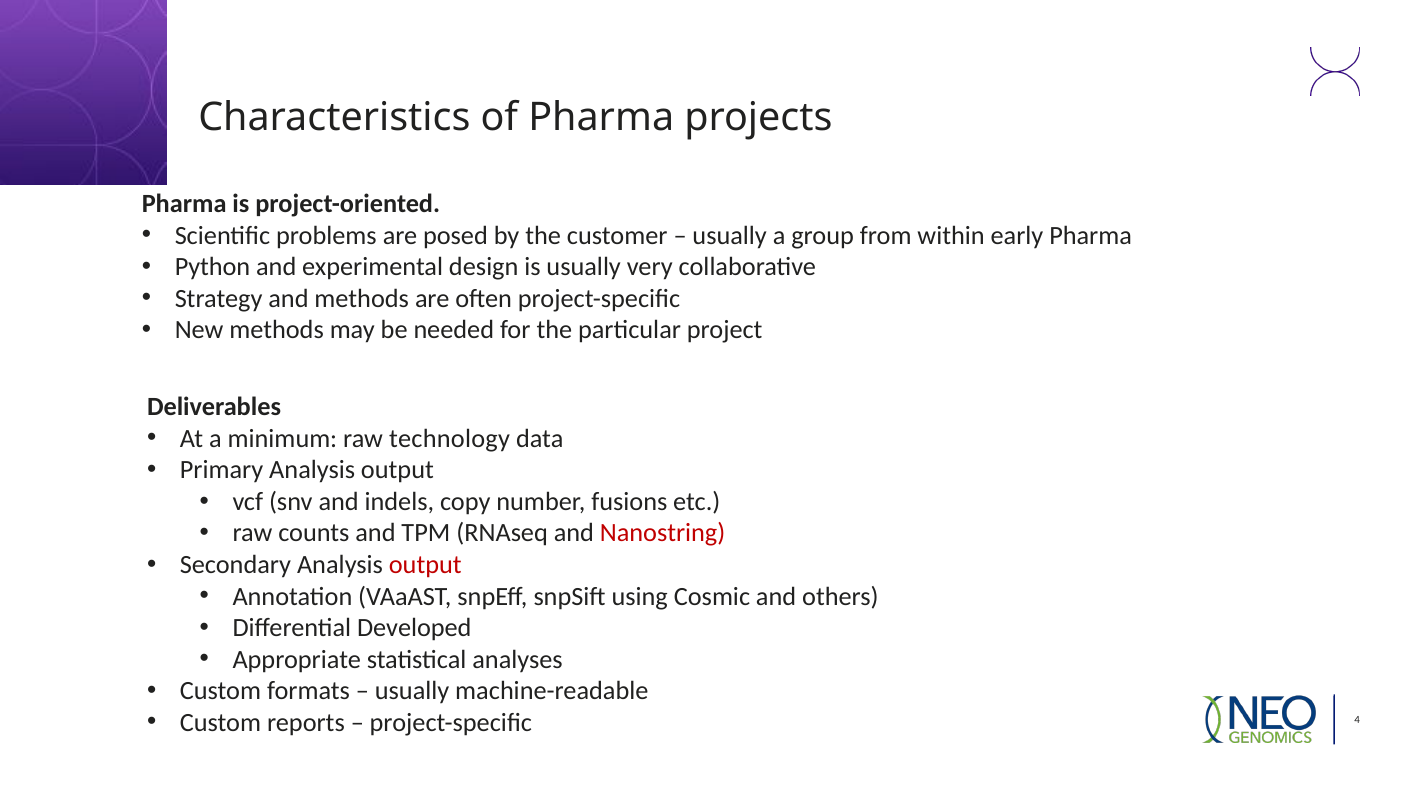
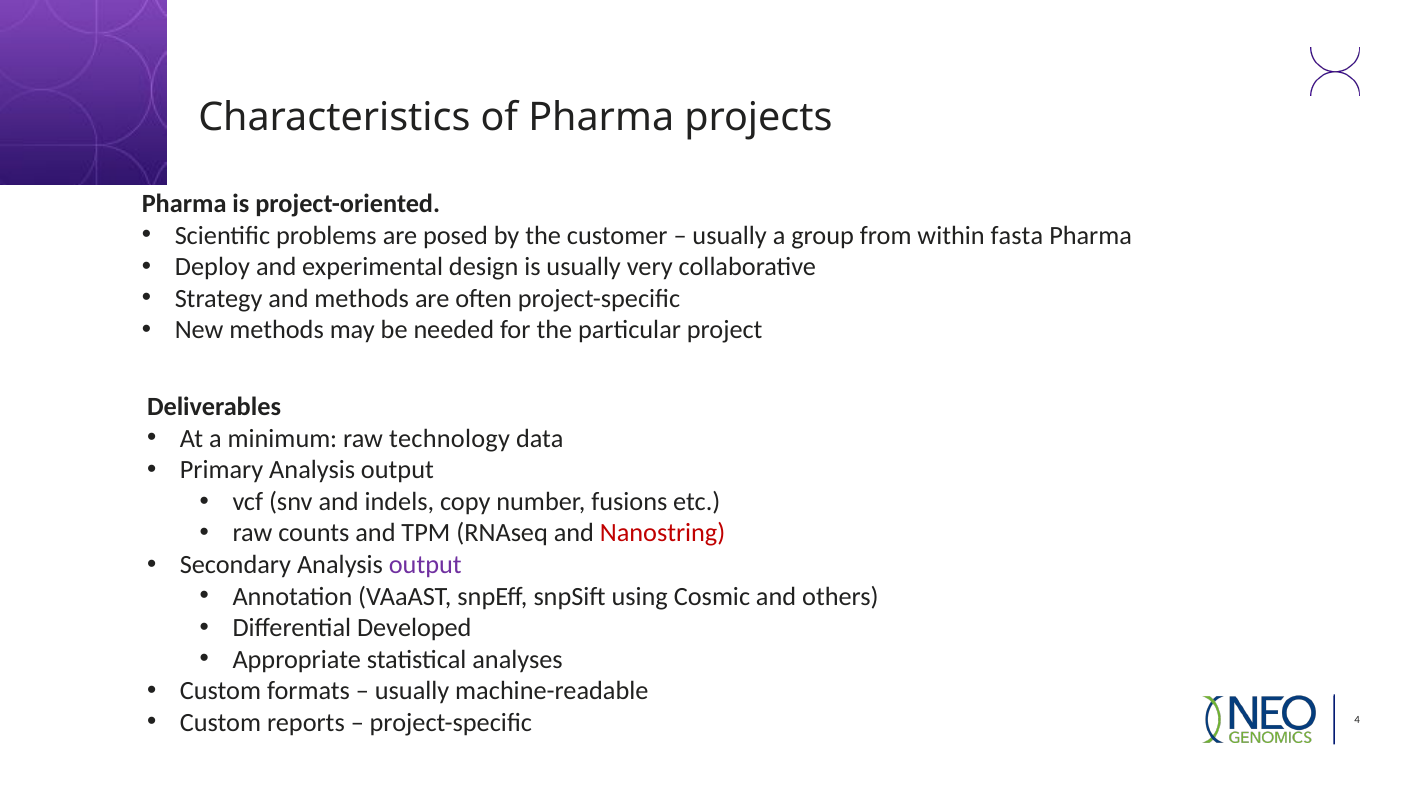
early: early -> fasta
Python: Python -> Deploy
output at (425, 565) colour: red -> purple
